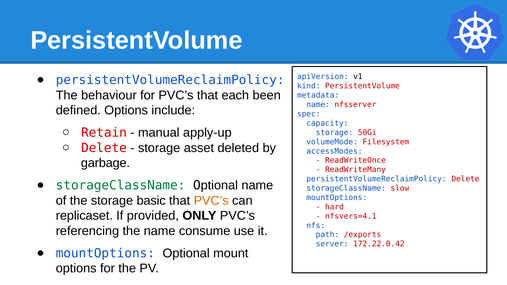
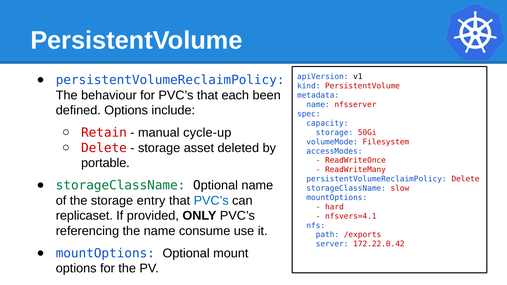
apply-up: apply-up -> cycle-up
garbage: garbage -> portable
basic: basic -> entry
PVC’s at (211, 201) colour: orange -> blue
